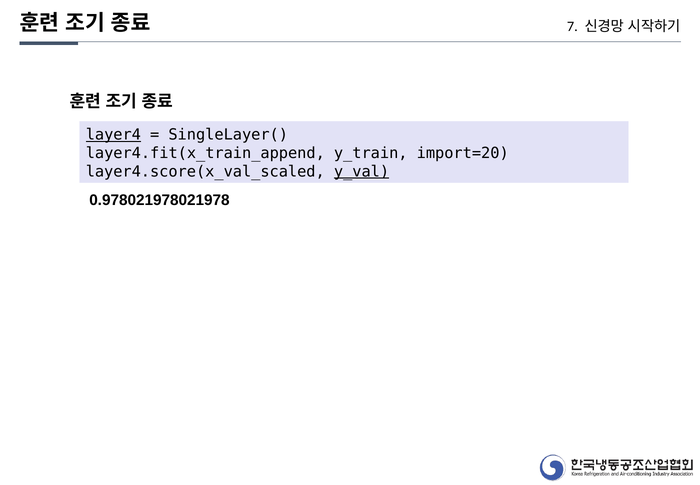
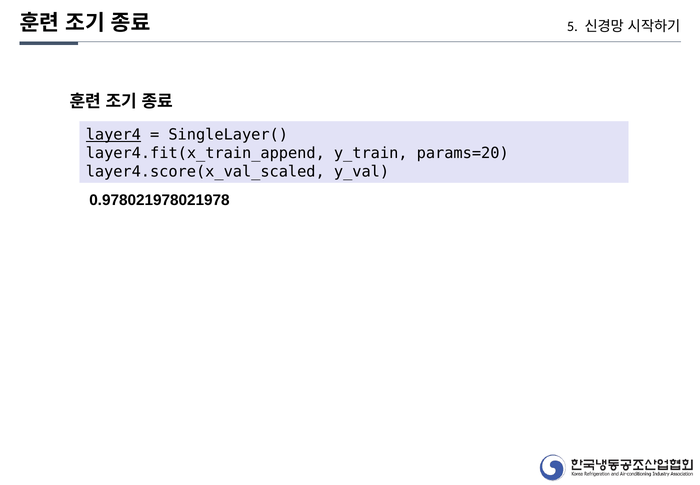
7: 7 -> 5
import=20: import=20 -> params=20
y_val underline: present -> none
